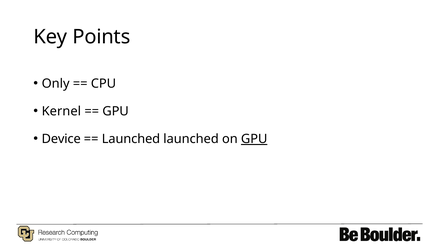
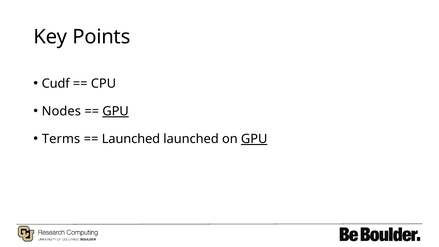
Only: Only -> Cudf
Kernel: Kernel -> Nodes
GPU at (116, 111) underline: none -> present
Device: Device -> Terms
